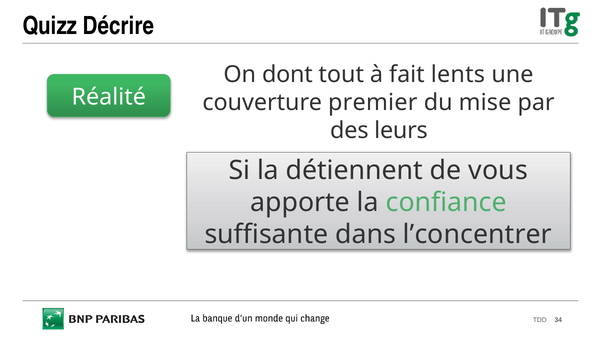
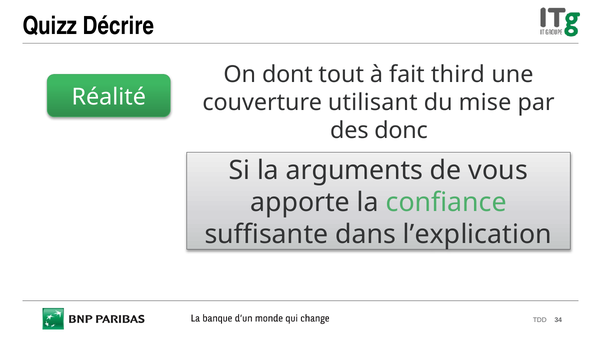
lents: lents -> third
premier: premier -> utilisant
leurs: leurs -> donc
détiennent: détiennent -> arguments
l’concentrer: l’concentrer -> l’explication
